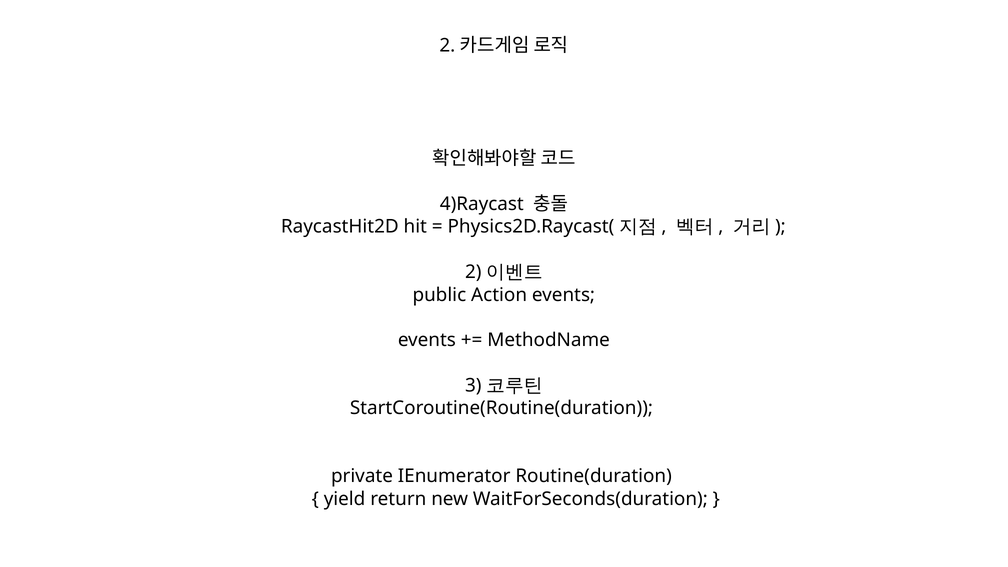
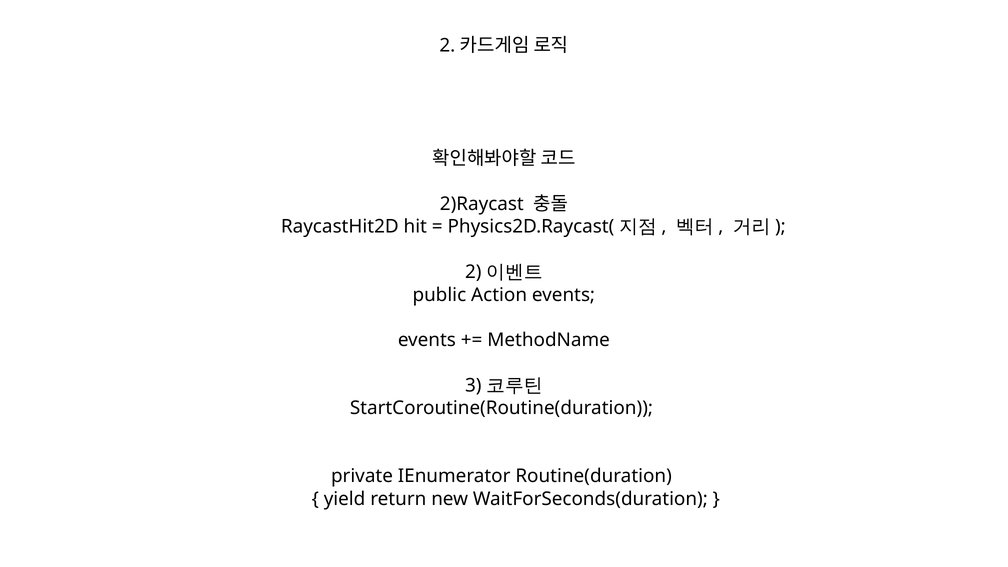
4)Raycast: 4)Raycast -> 2)Raycast
